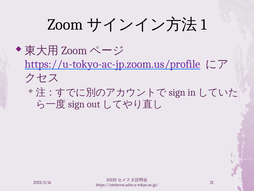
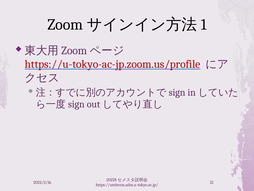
https://u-tokyo-ac-jp.zoom.us/profile colour: purple -> red
